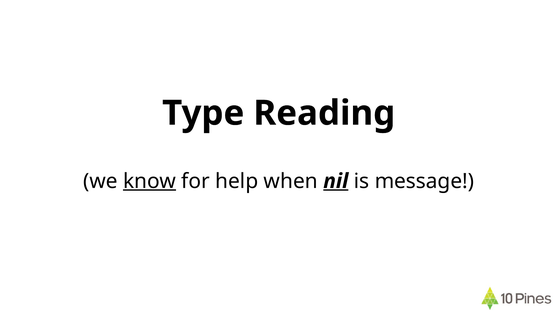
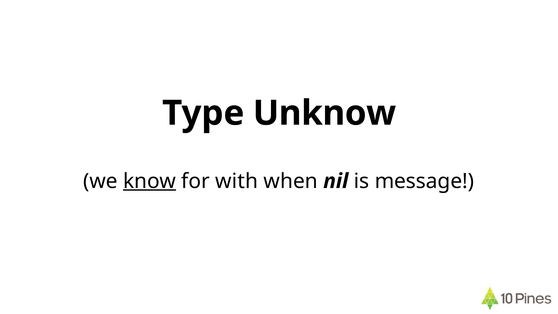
Reading: Reading -> Unknow
help: help -> with
nil underline: present -> none
